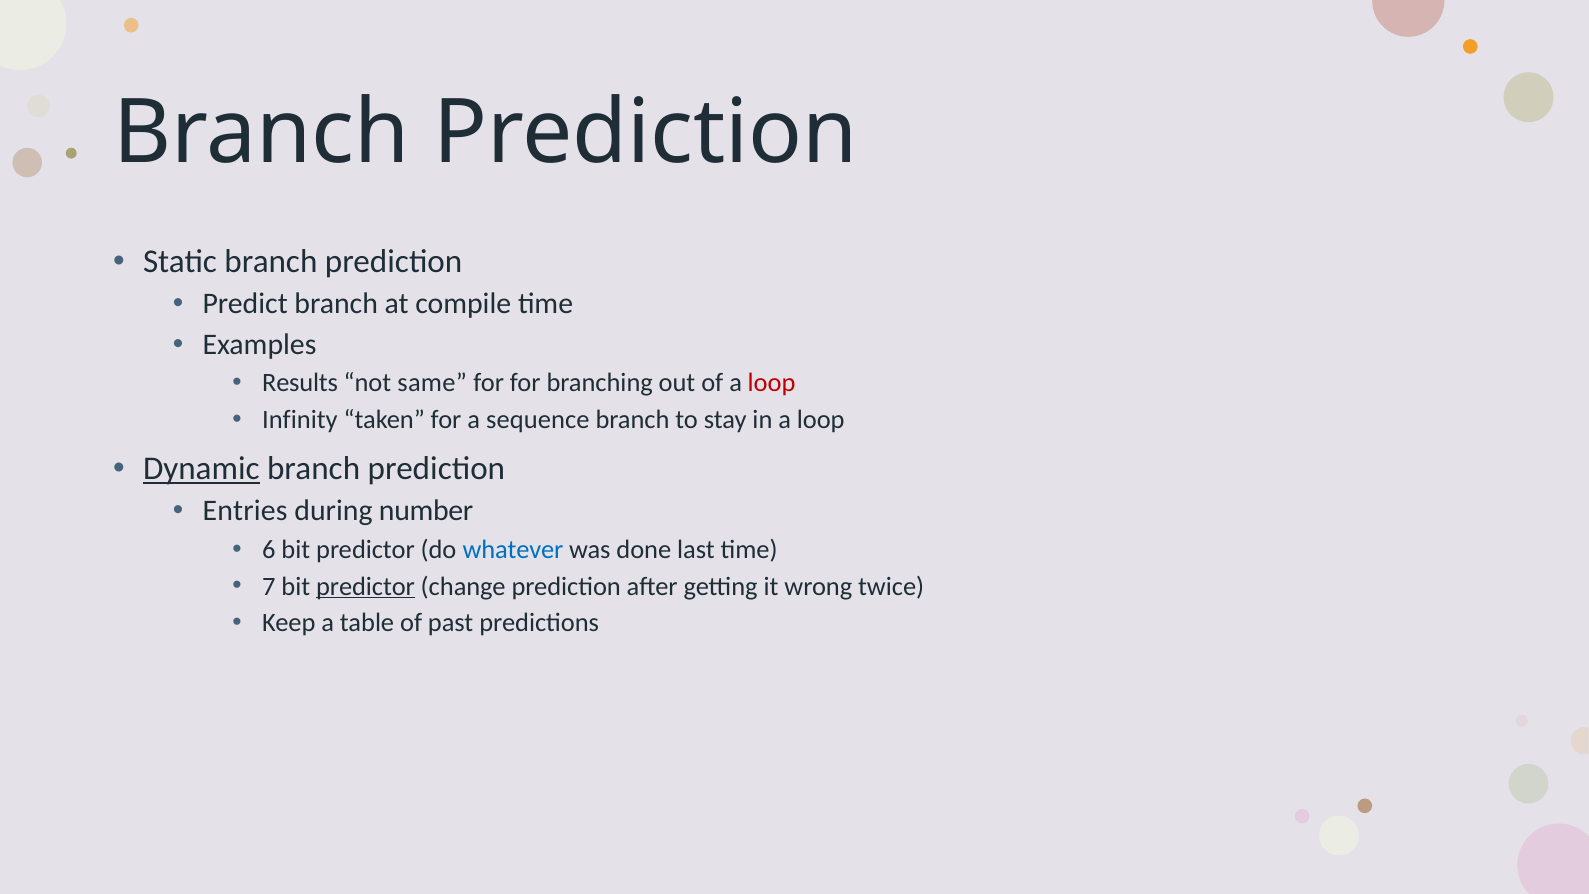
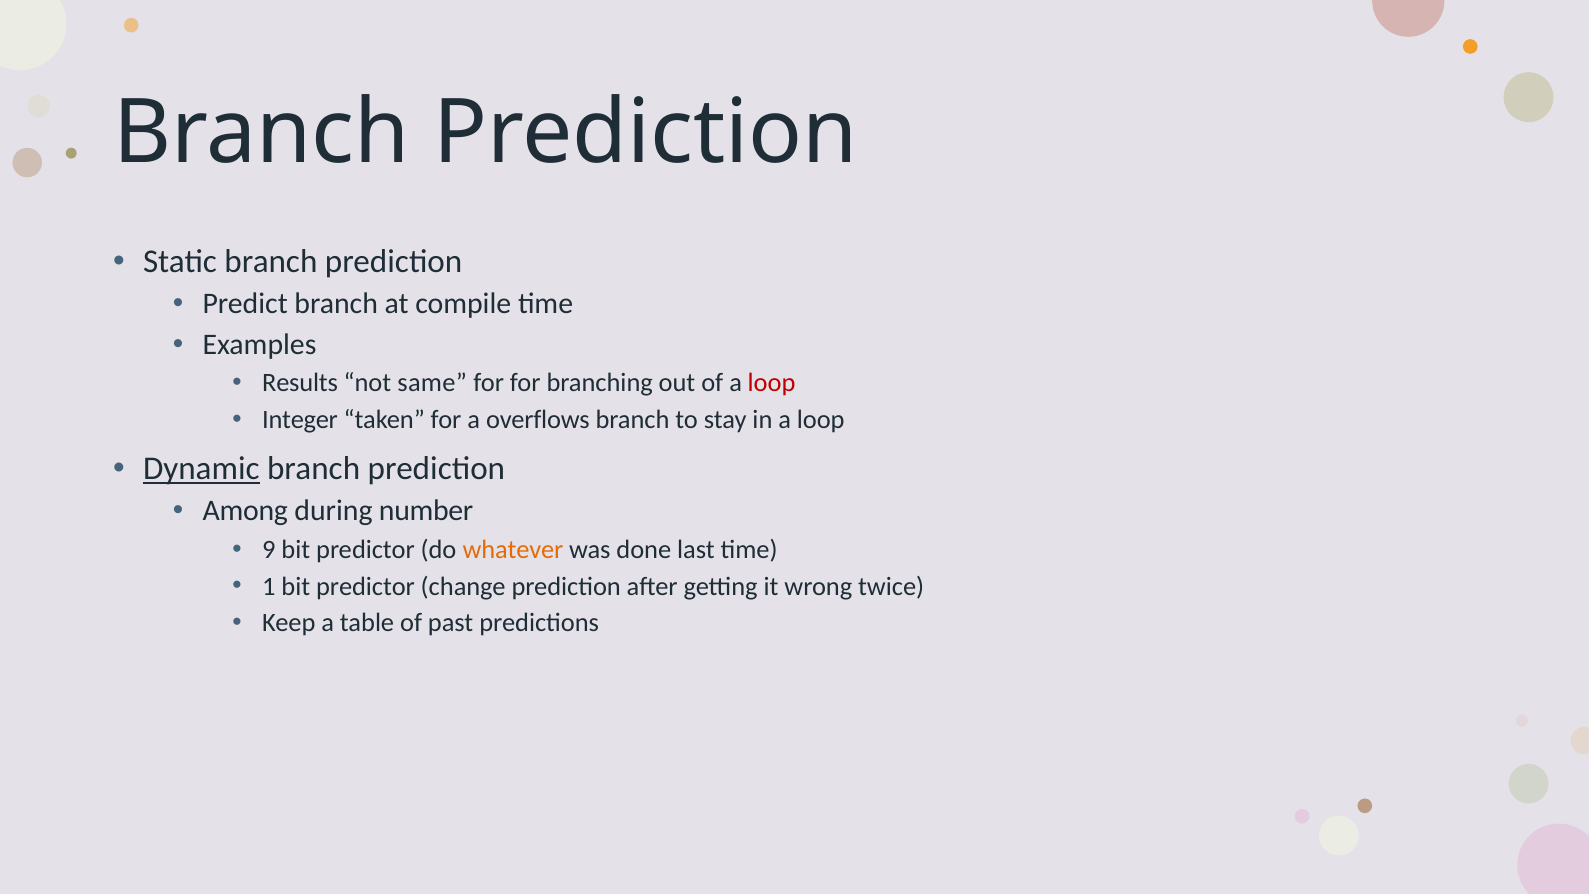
Infinity: Infinity -> Integer
sequence: sequence -> overflows
Entries: Entries -> Among
6: 6 -> 9
whatever colour: blue -> orange
7: 7 -> 1
predictor at (365, 586) underline: present -> none
